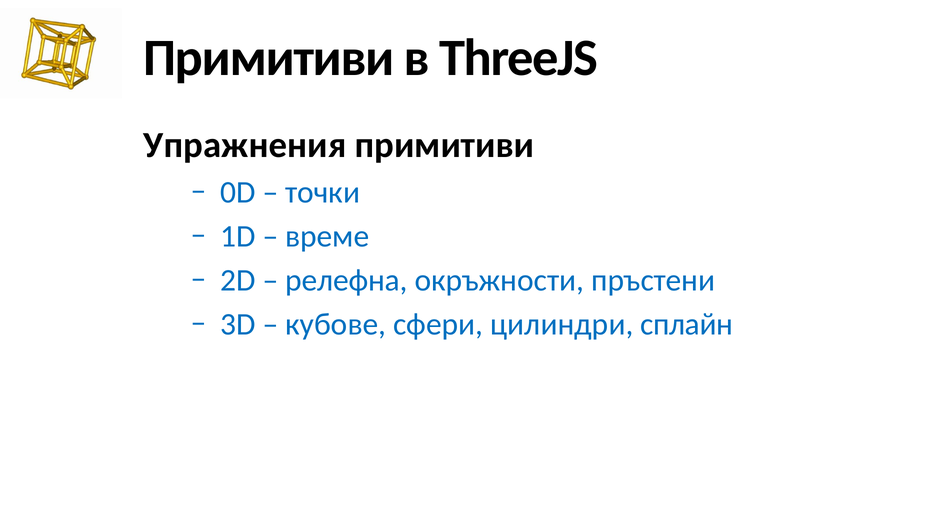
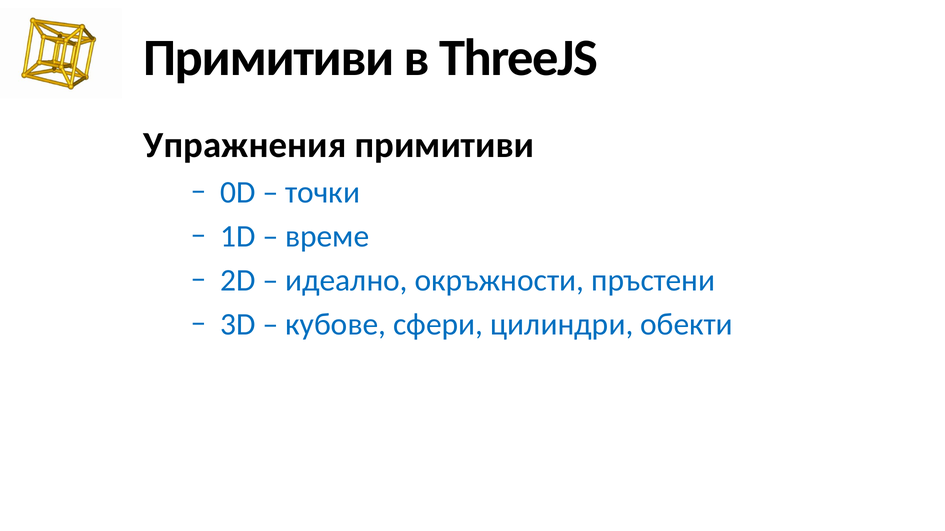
релефна: релефна -> идеално
сплайн: сплайн -> обекти
